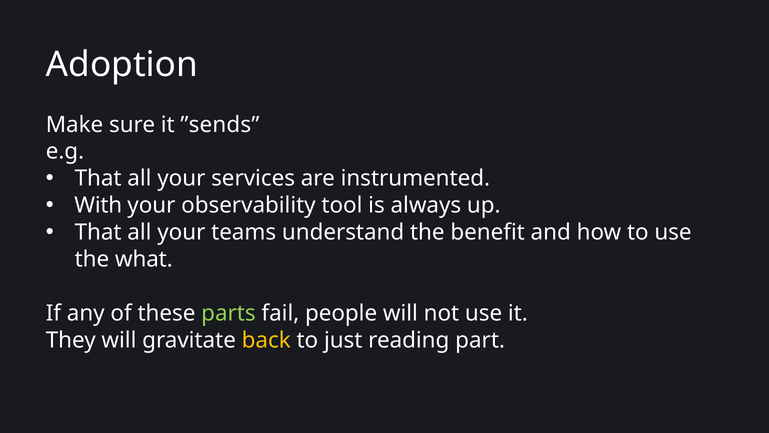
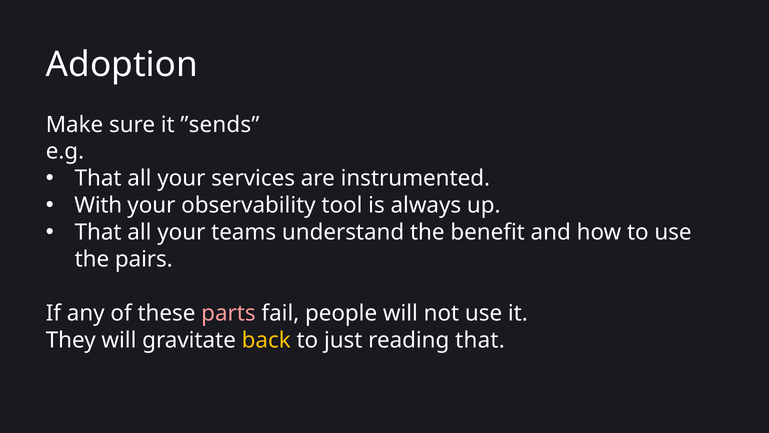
what: what -> pairs
parts colour: light green -> pink
reading part: part -> that
